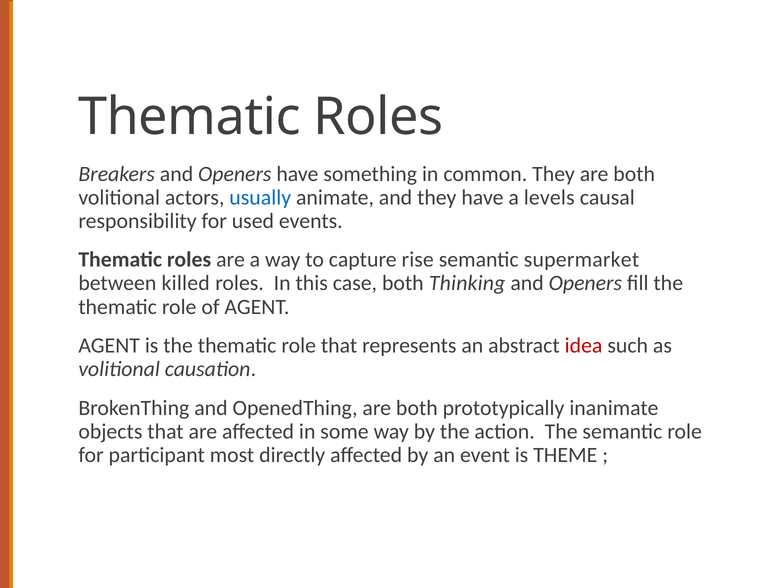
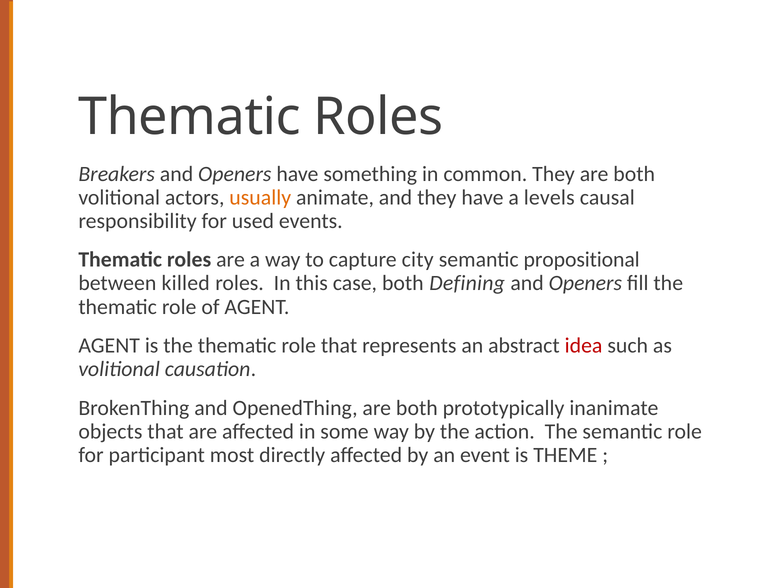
usually colour: blue -> orange
rise: rise -> city
supermarket: supermarket -> propositional
Thinking: Thinking -> Defining
